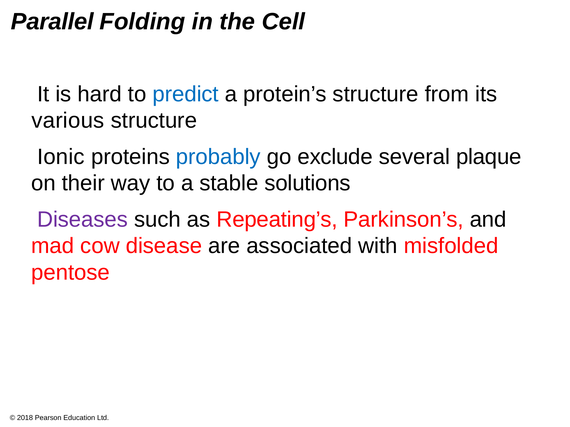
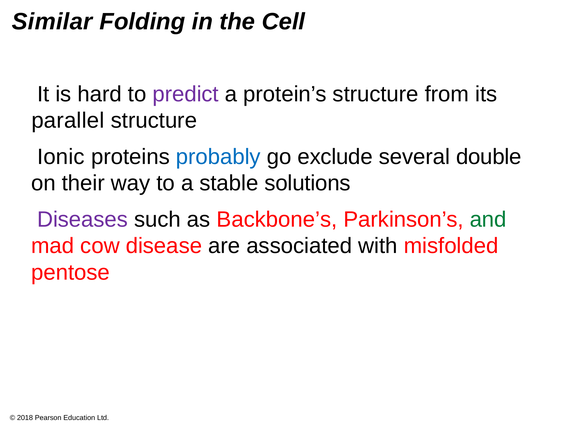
Parallel: Parallel -> Similar
predict colour: blue -> purple
various: various -> parallel
plaque: plaque -> double
Repeating’s: Repeating’s -> Backbone’s
and colour: black -> green
